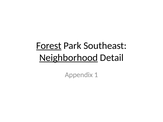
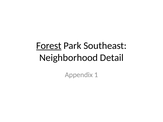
Neighborhood underline: present -> none
